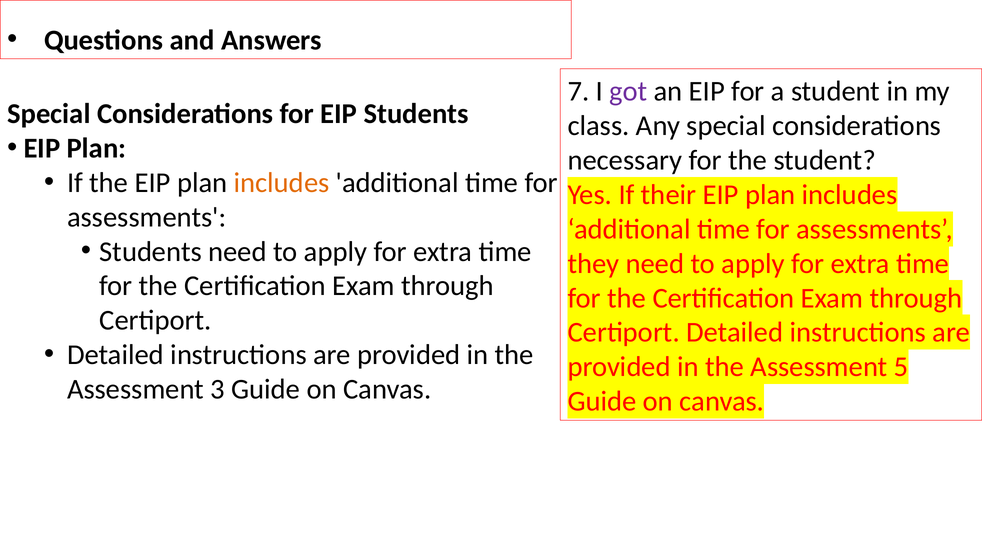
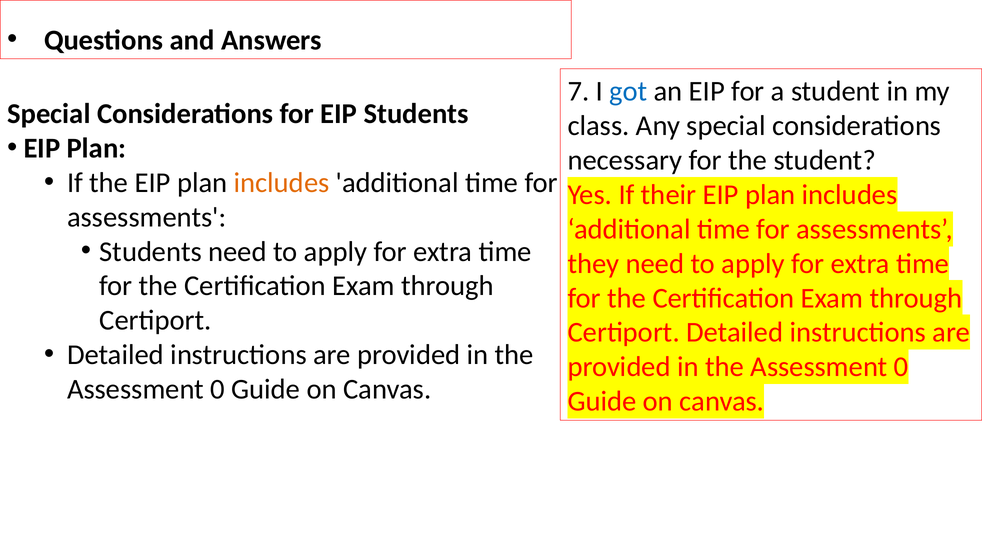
got colour: purple -> blue
5 at (901, 367): 5 -> 0
3 at (218, 389): 3 -> 0
